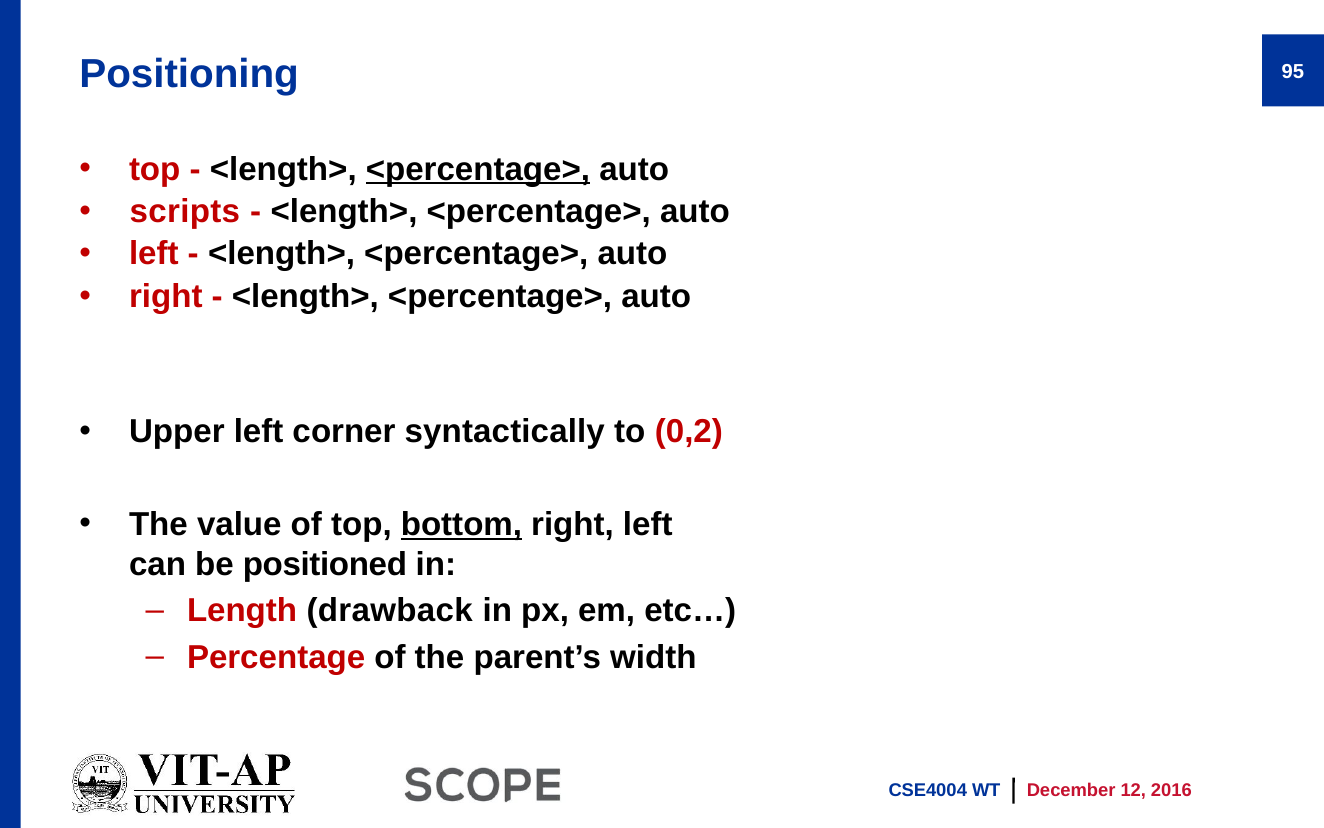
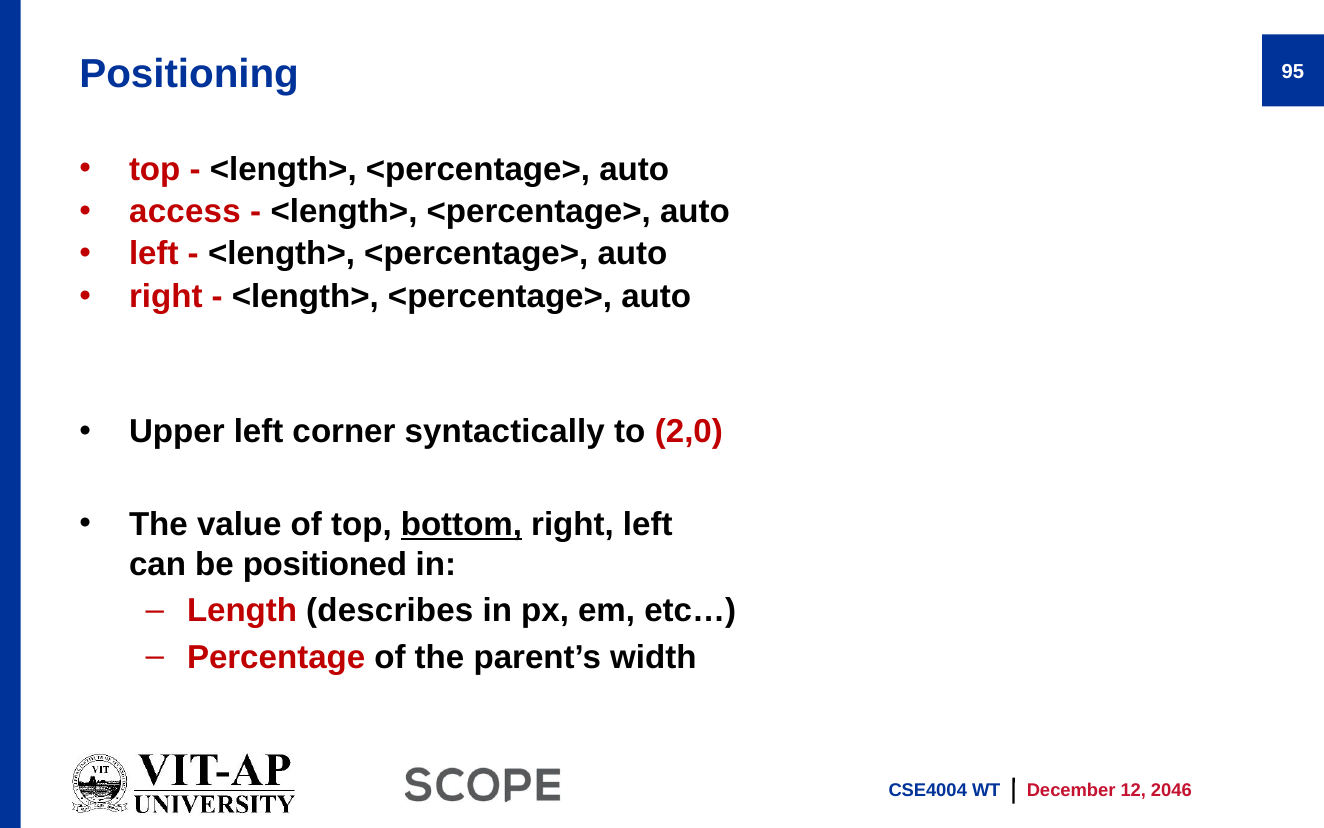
<percentage> at (478, 169) underline: present -> none
scripts: scripts -> access
0,2: 0,2 -> 2,0
drawback: drawback -> describes
2016: 2016 -> 2046
